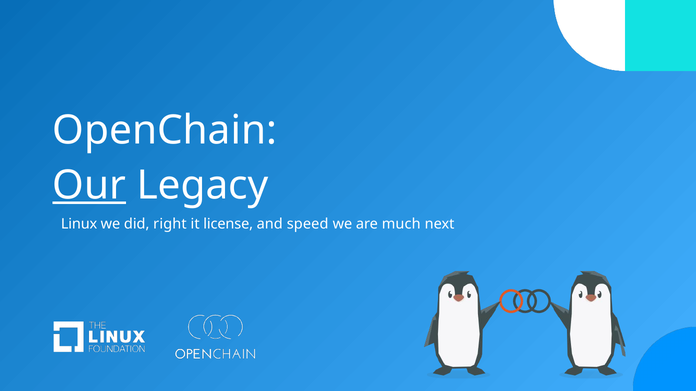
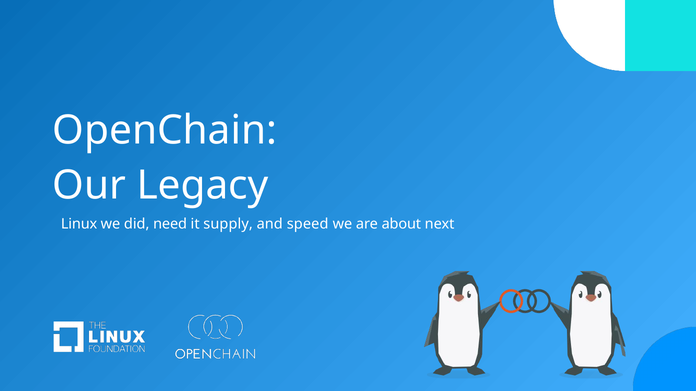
Our underline: present -> none
right: right -> need
license: license -> supply
much: much -> about
